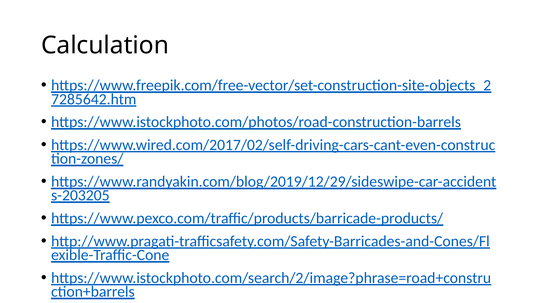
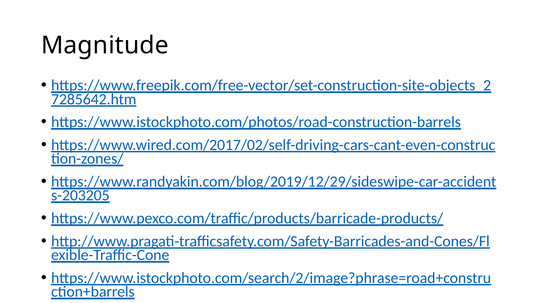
Calculation: Calculation -> Magnitude
